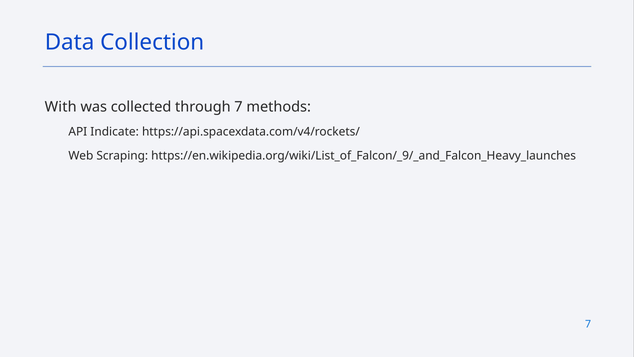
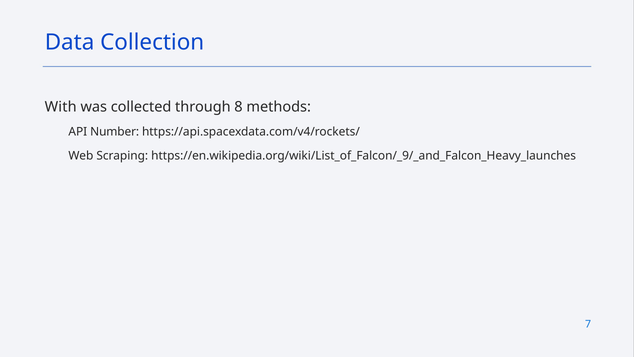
through 7: 7 -> 8
Indicate: Indicate -> Number
